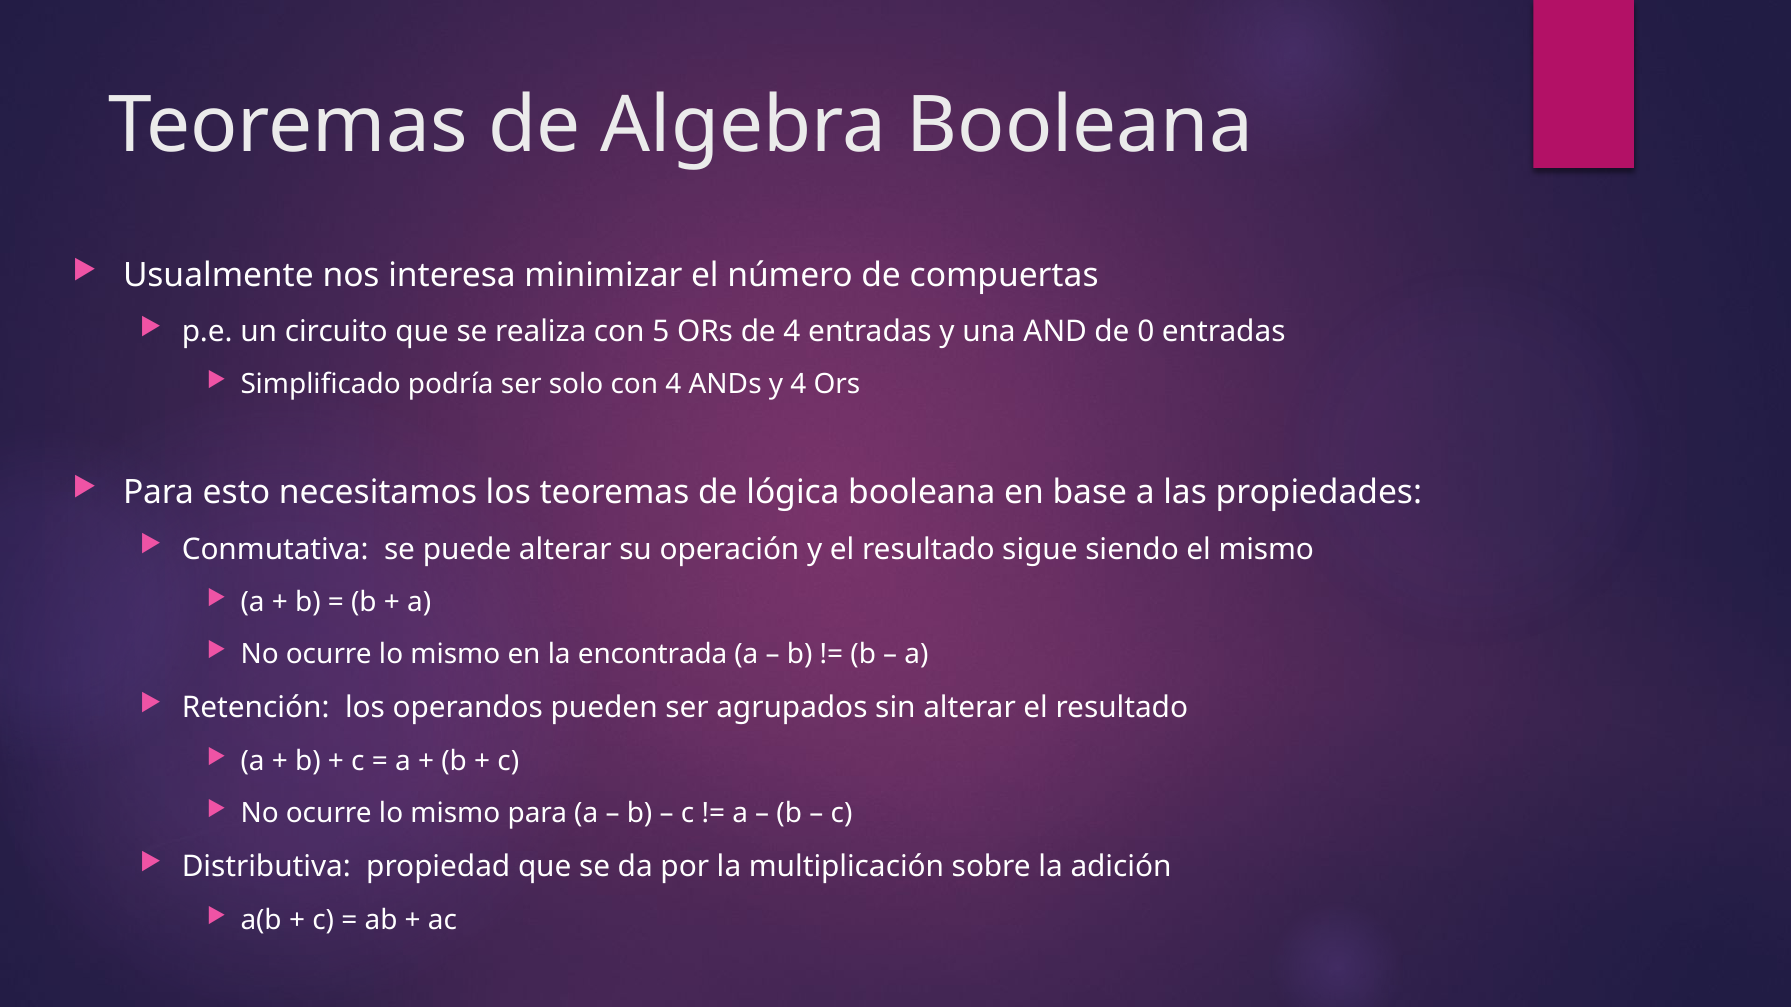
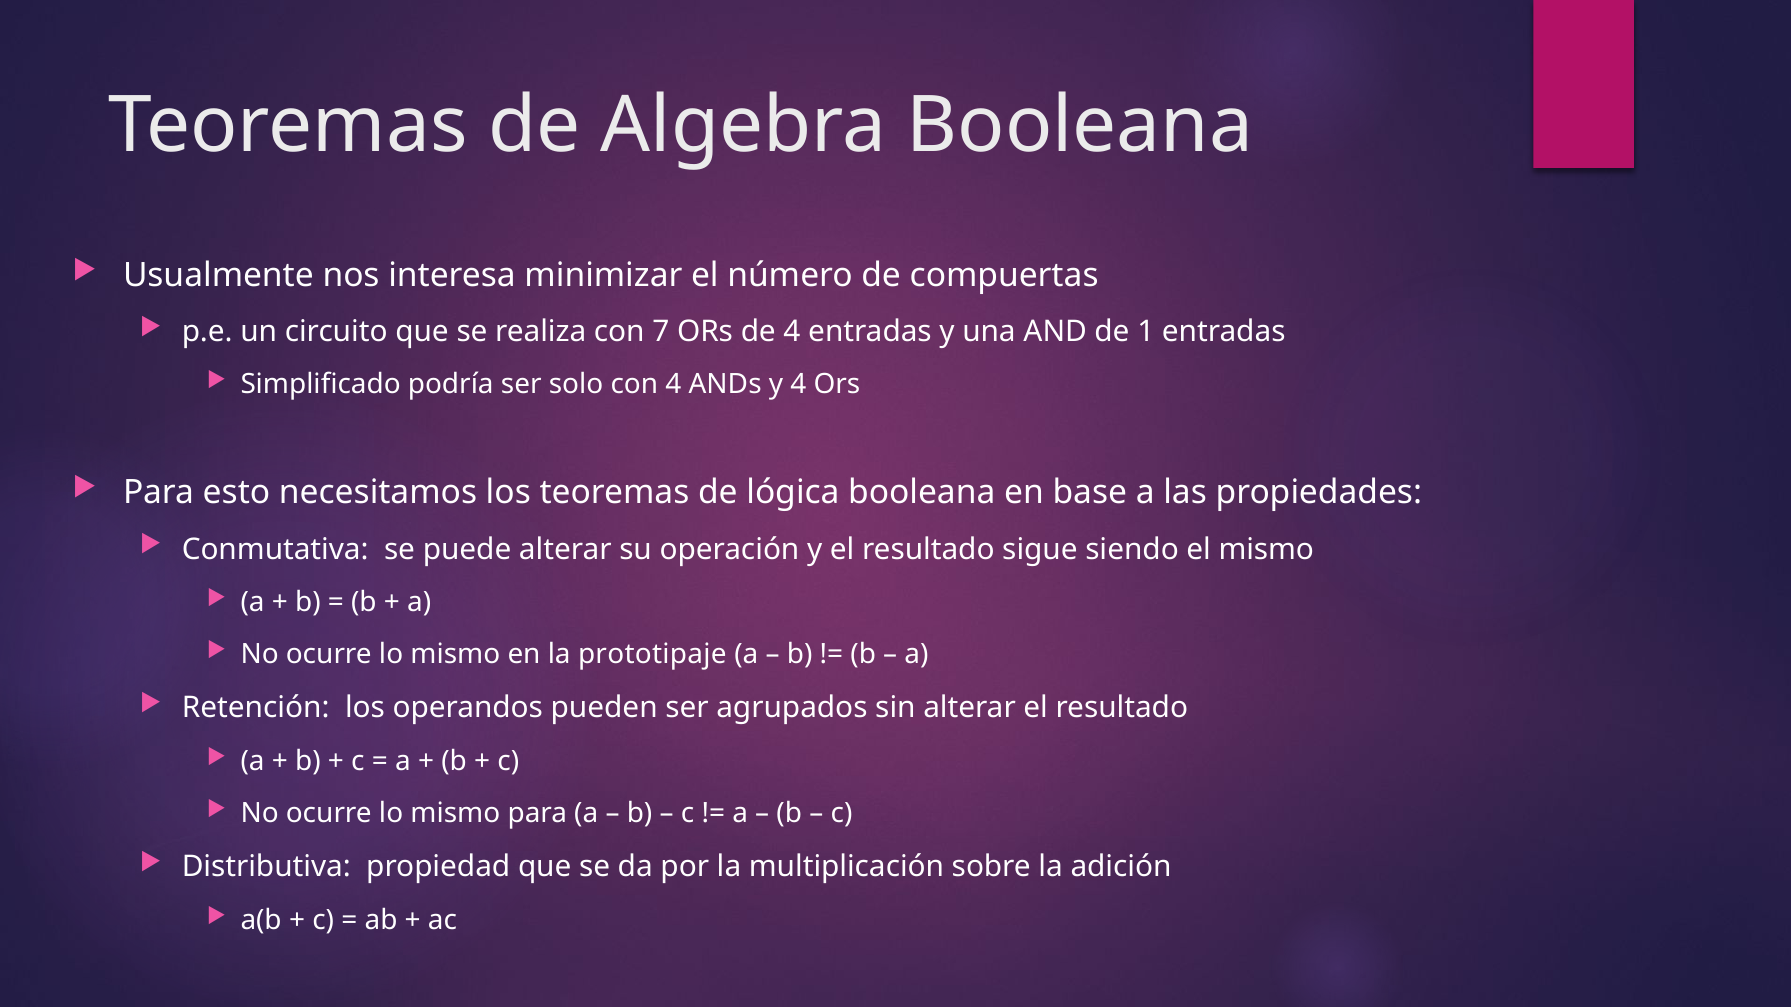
5: 5 -> 7
0: 0 -> 1
encontrada: encontrada -> prototipaje
